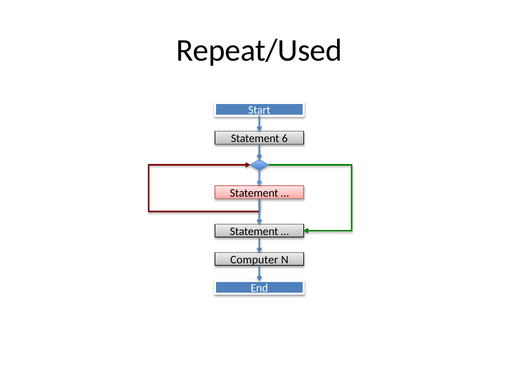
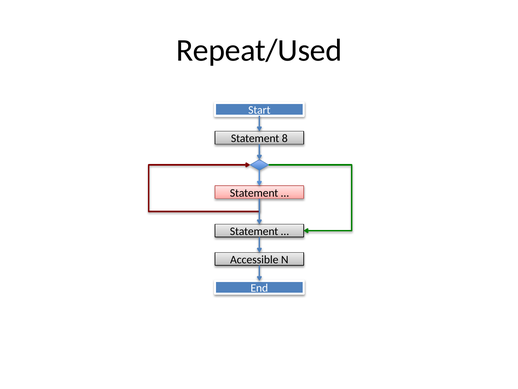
6: 6 -> 8
Computer: Computer -> Accessible
